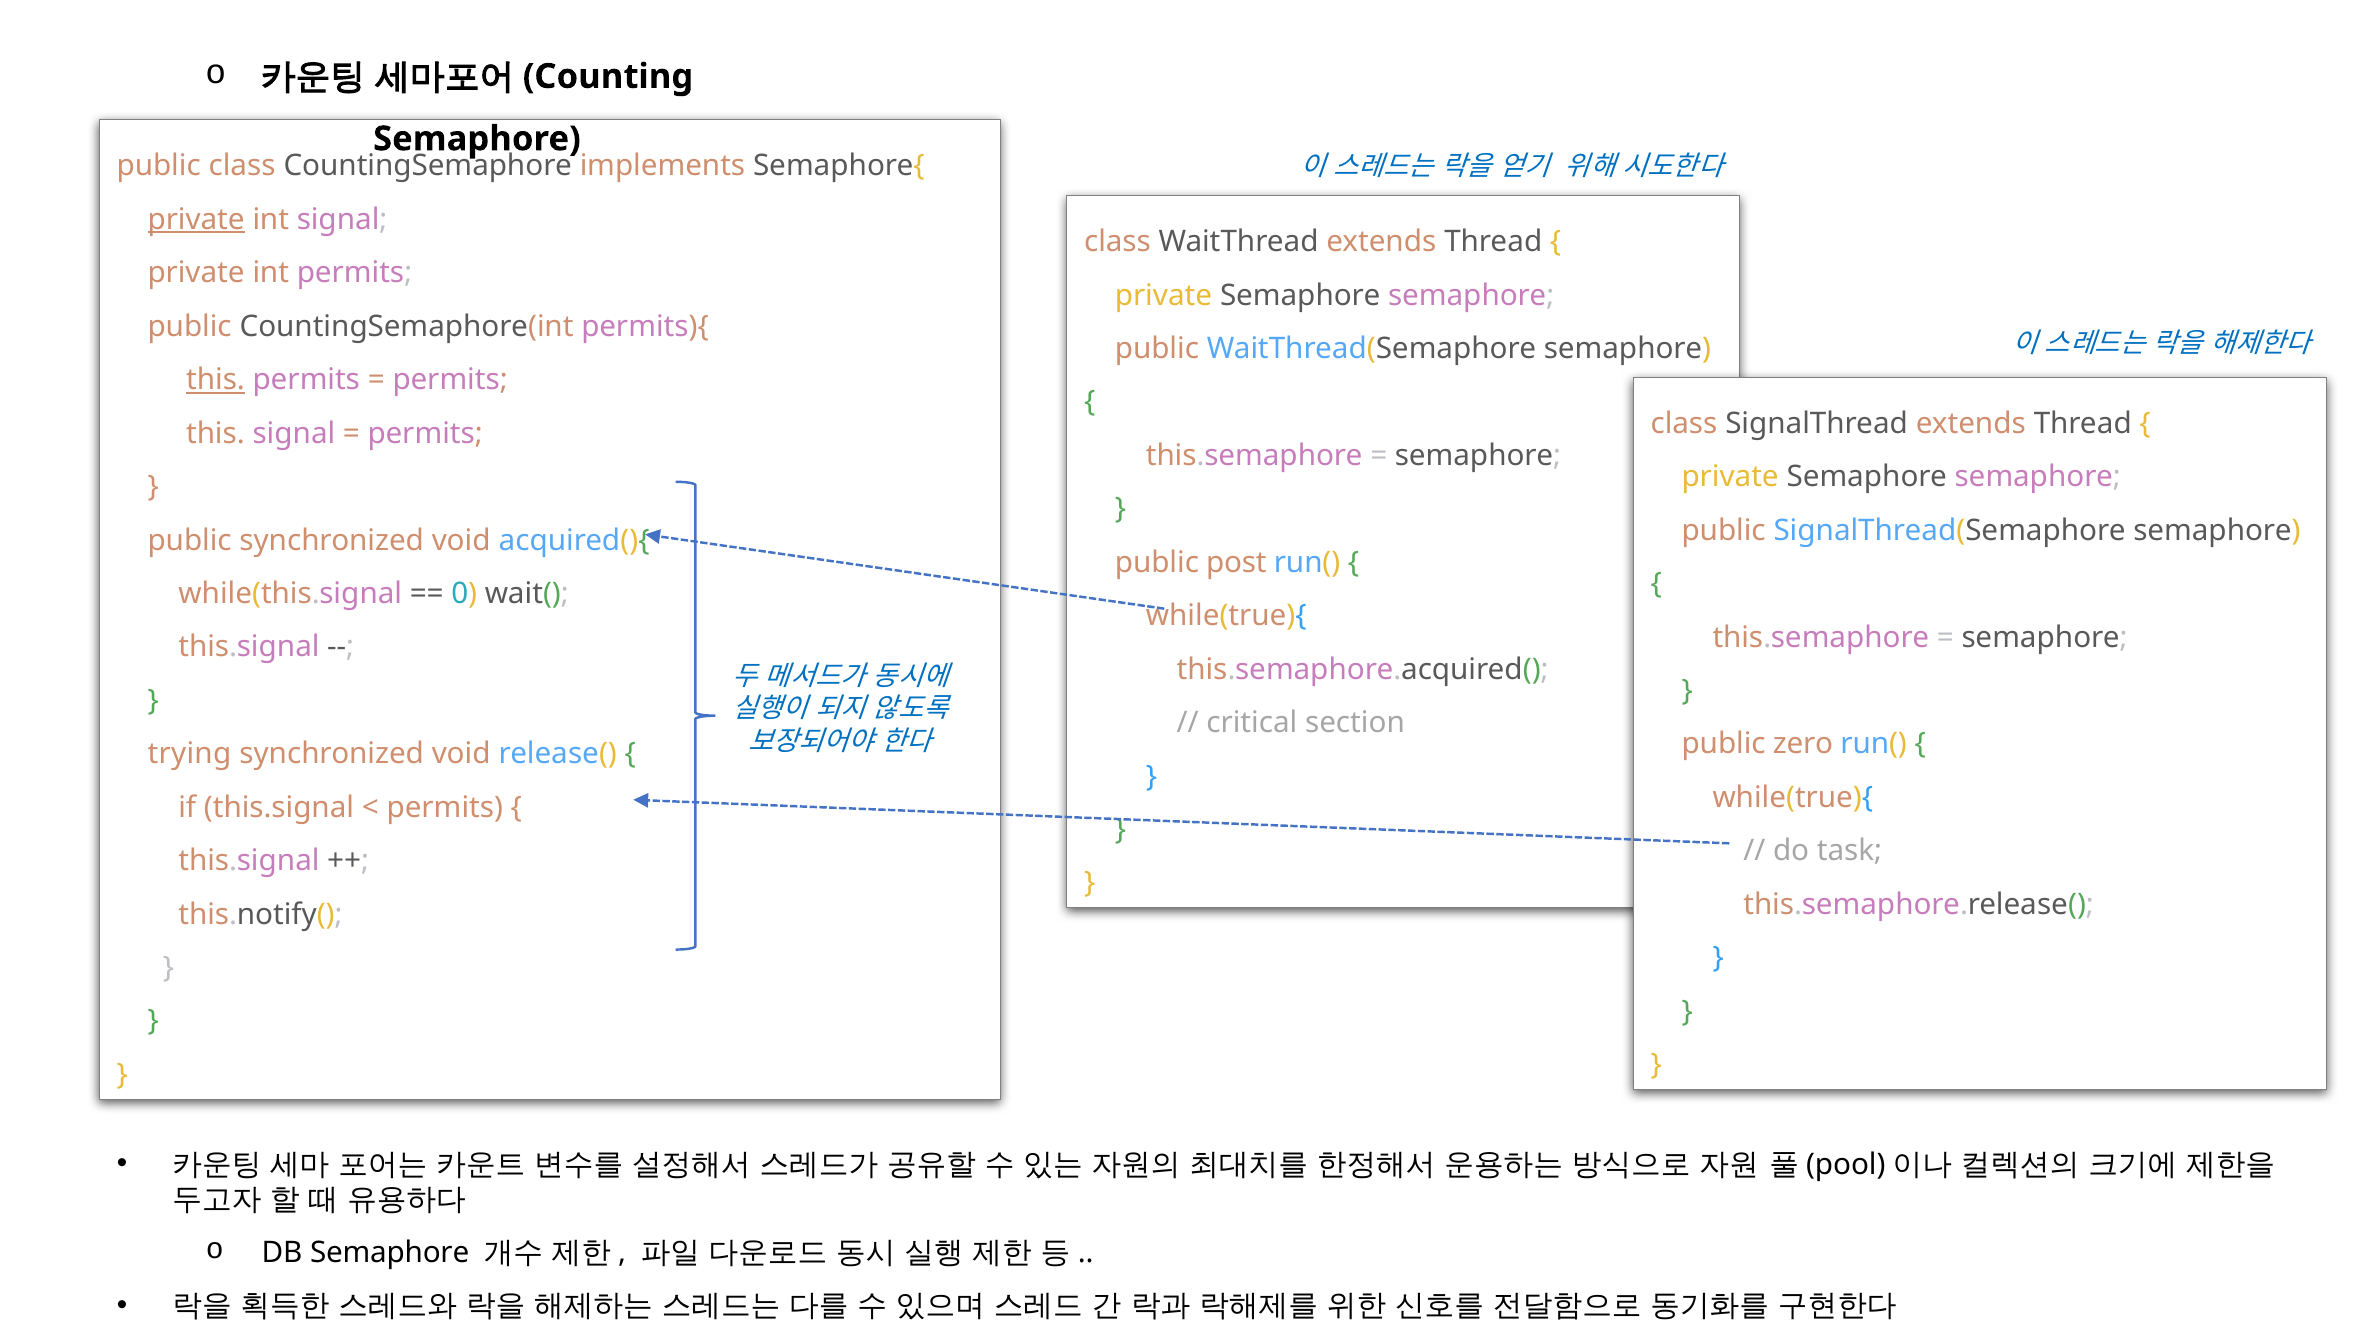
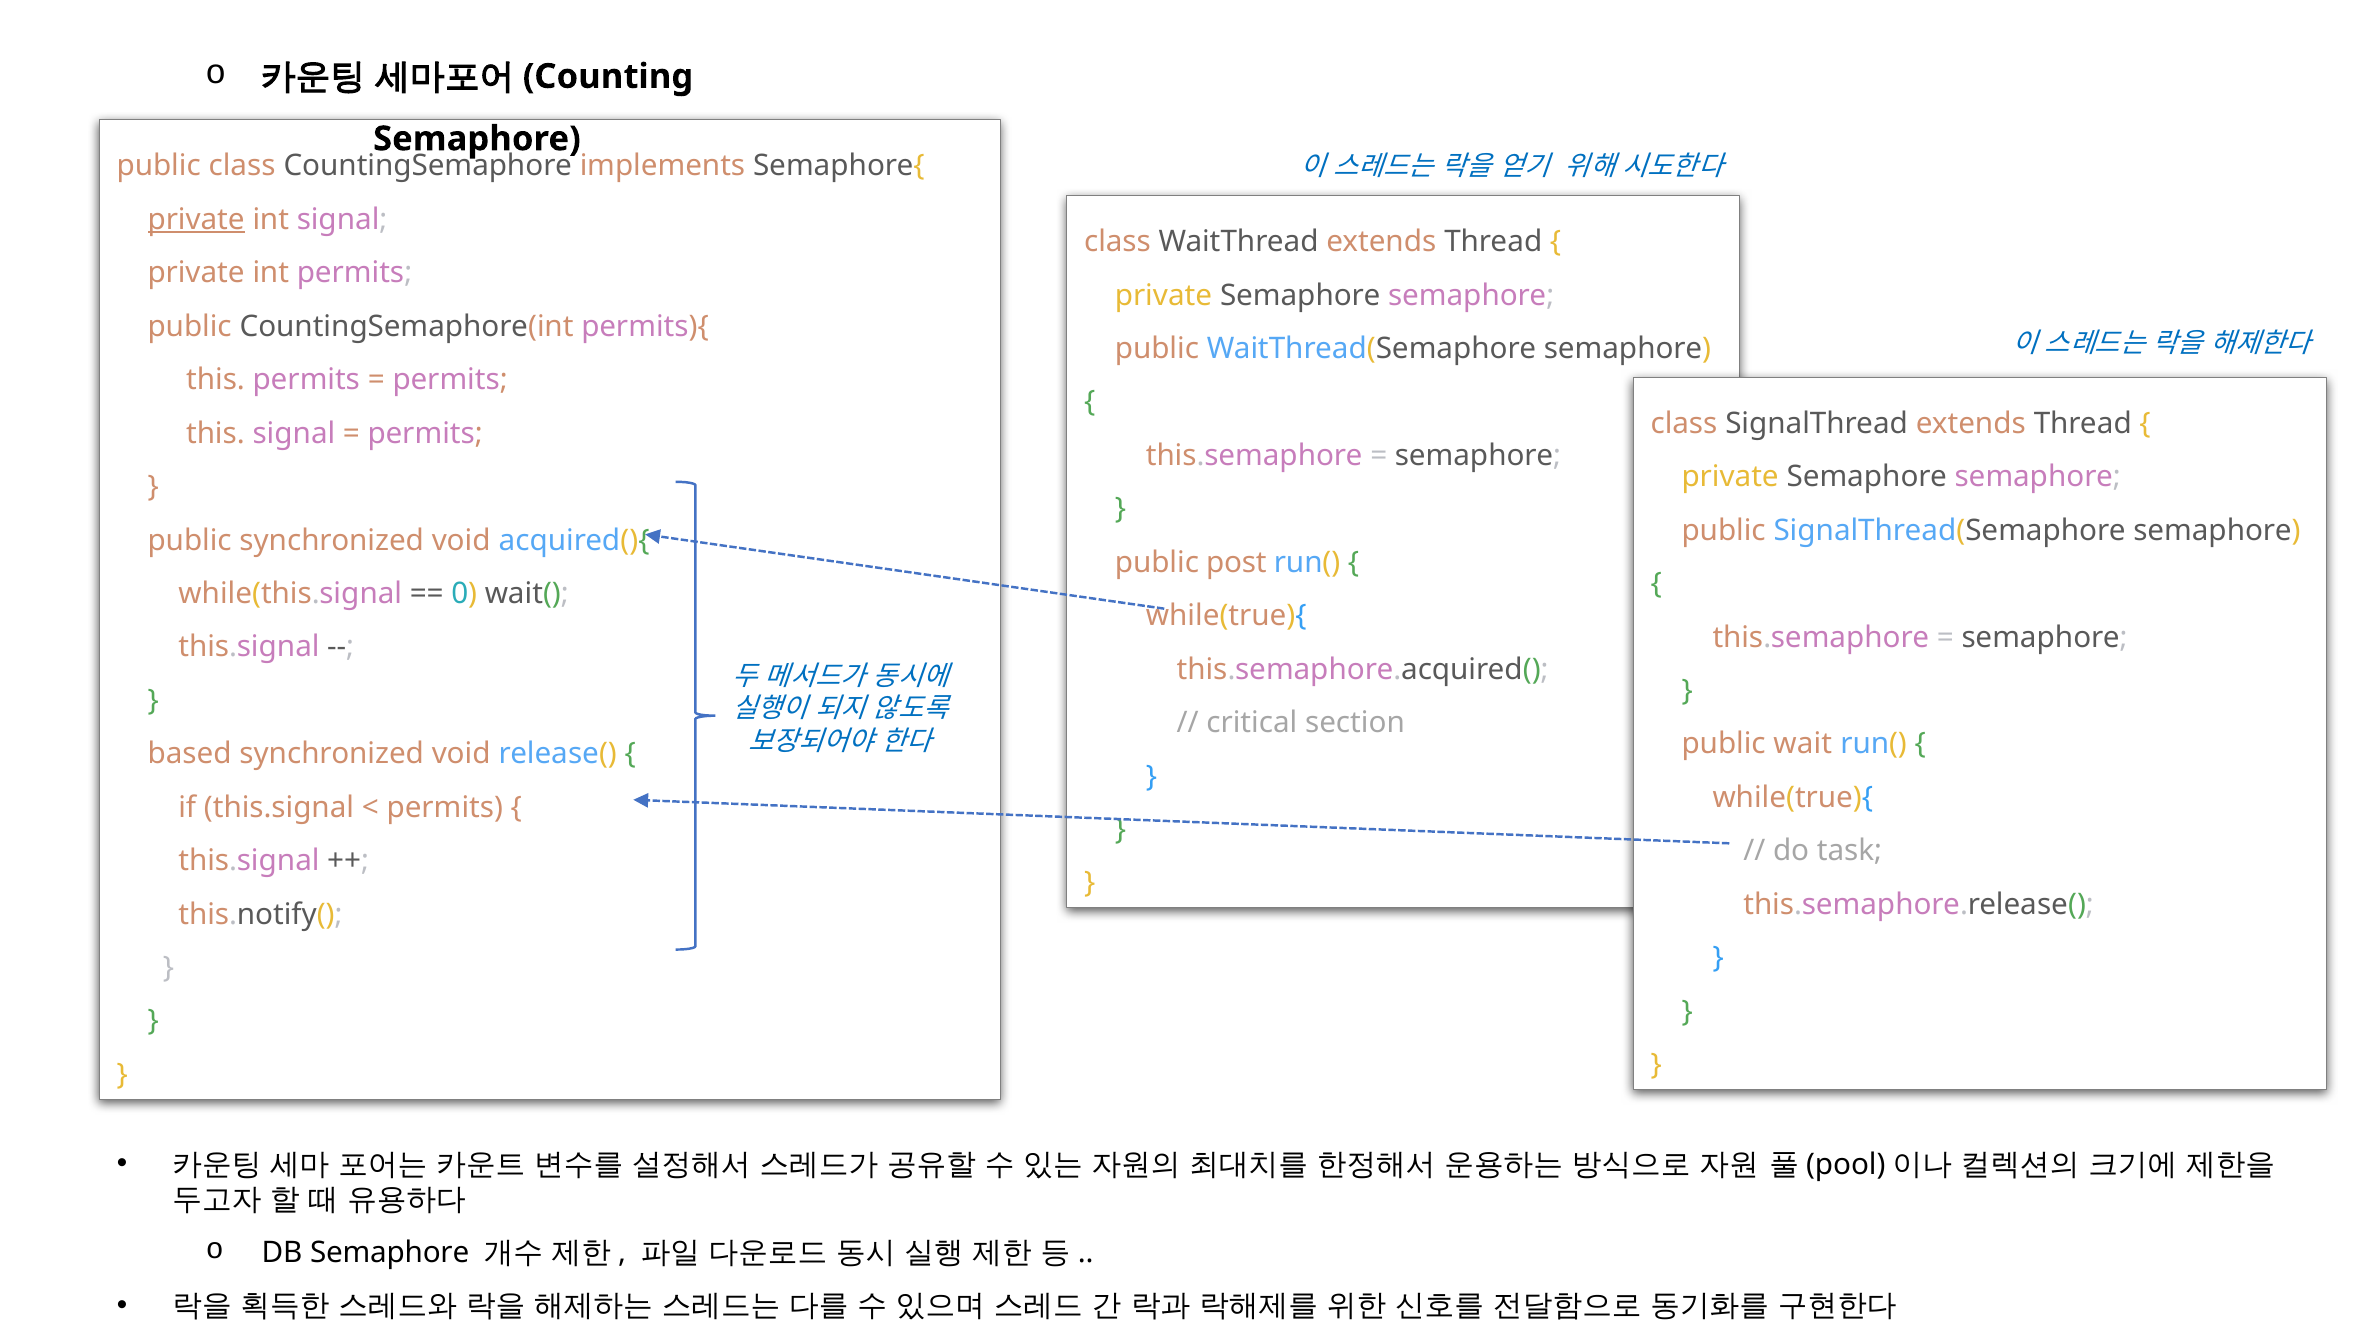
this at (216, 380) underline: present -> none
zero: zero -> wait
trying: trying -> based
